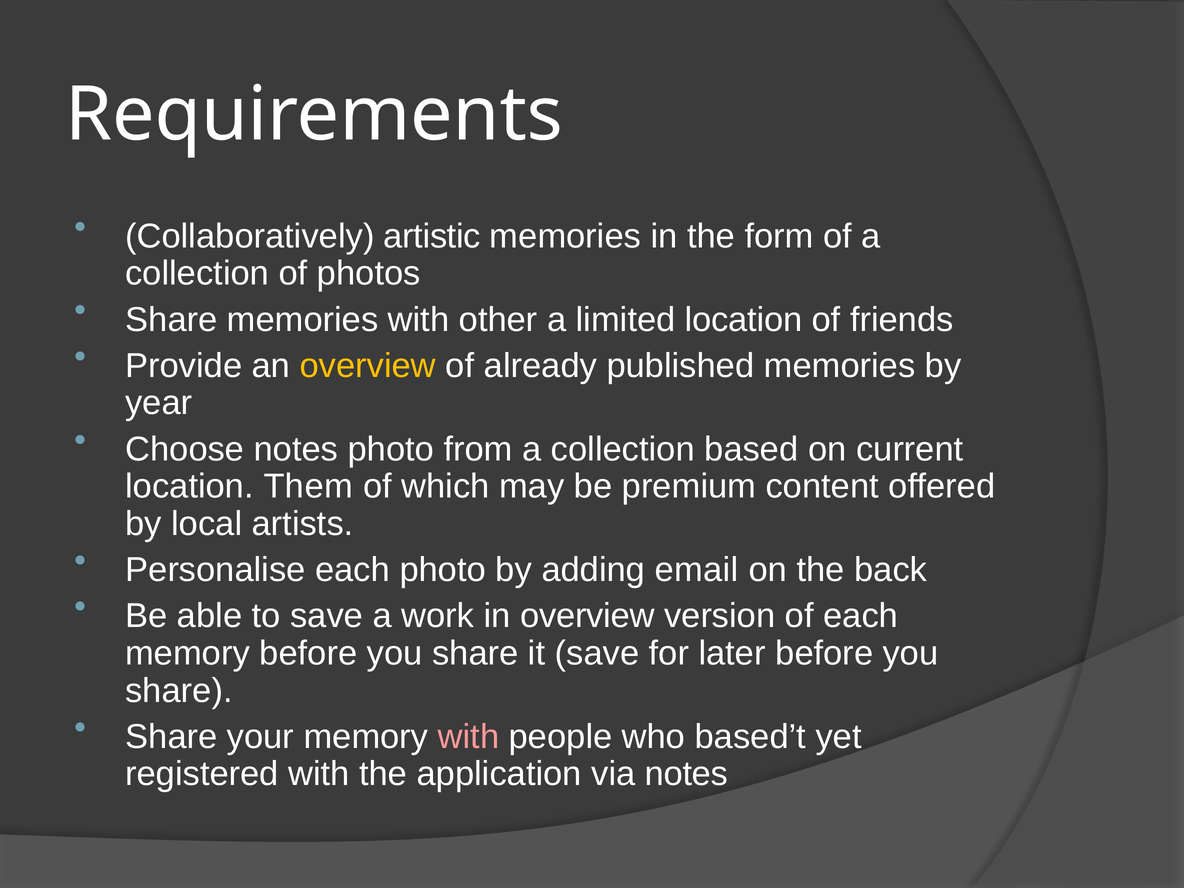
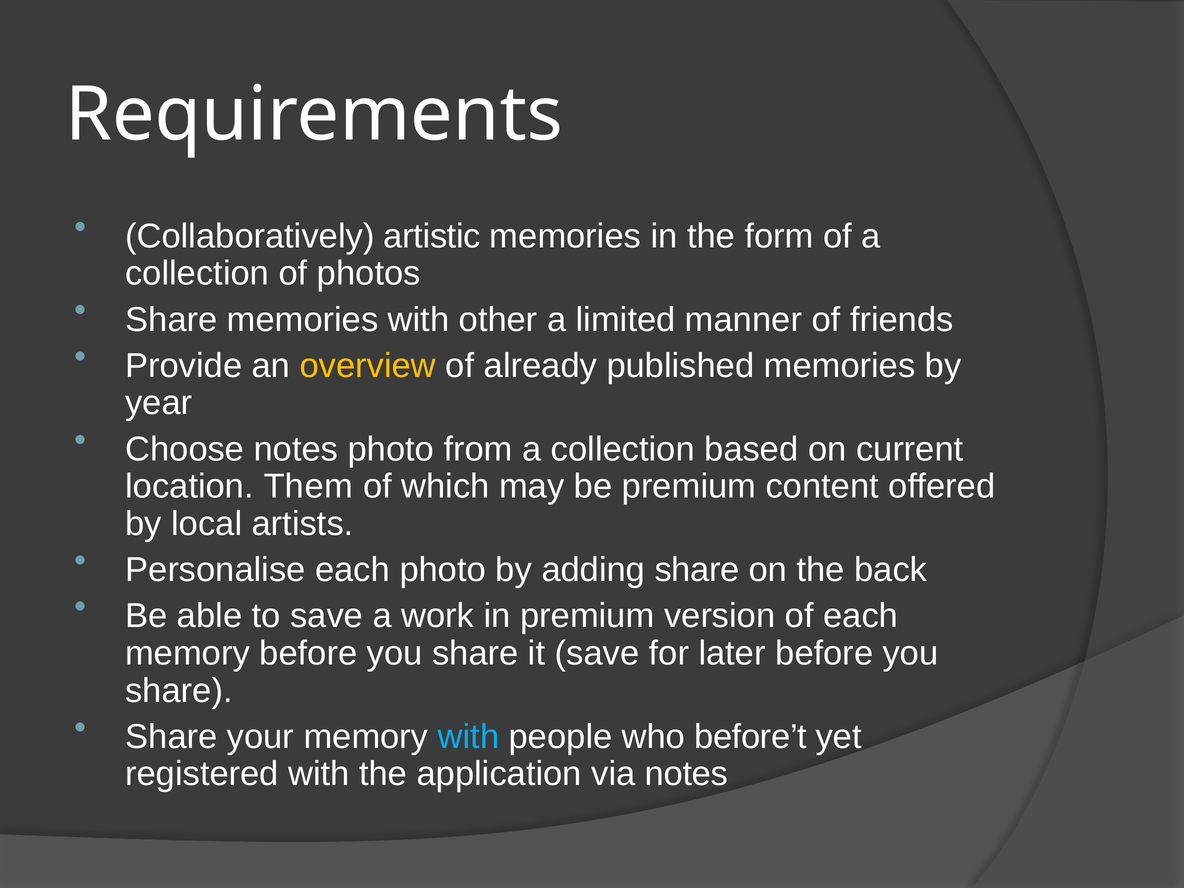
limited location: location -> manner
adding email: email -> share
in overview: overview -> premium
with at (469, 737) colour: pink -> light blue
based’t: based’t -> before’t
